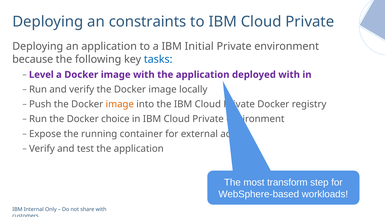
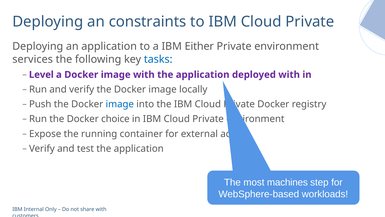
Initial: Initial -> Either
because: because -> services
image at (120, 104) colour: orange -> blue
transform: transform -> machines
